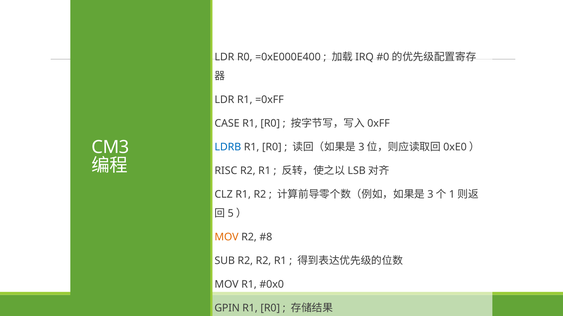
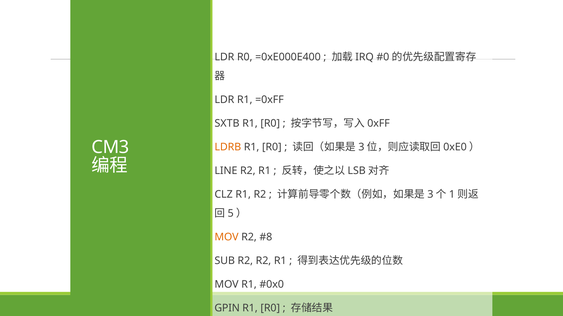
CASE: CASE -> SXTB
LDRB colour: blue -> orange
RISC: RISC -> LINE
